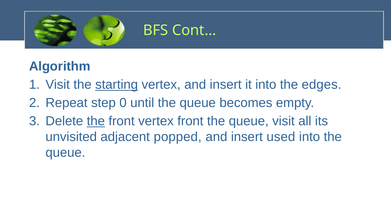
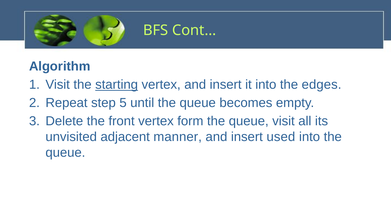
0: 0 -> 5
the at (96, 121) underline: present -> none
vertex front: front -> form
popped: popped -> manner
